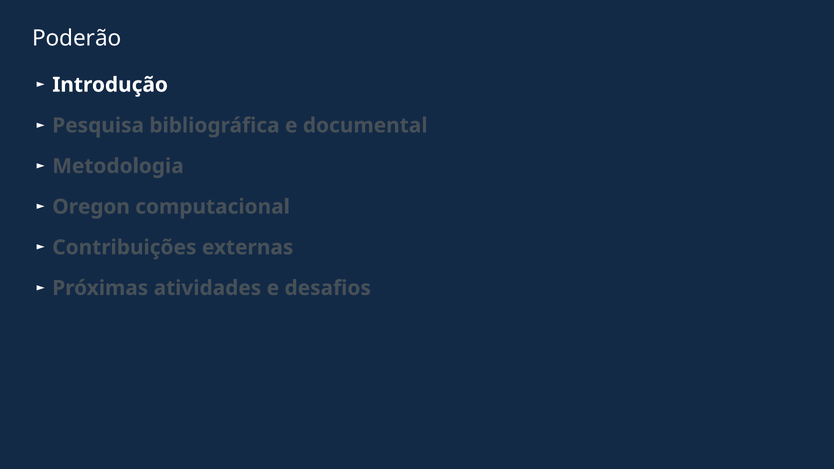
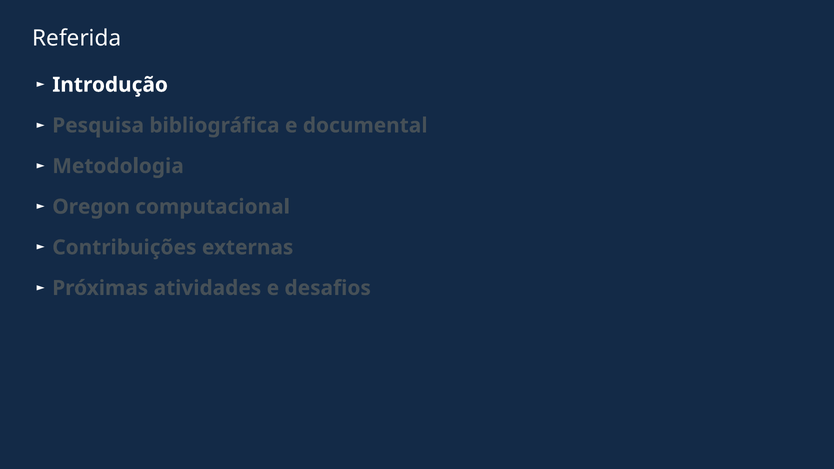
Poderão: Poderão -> Referida
